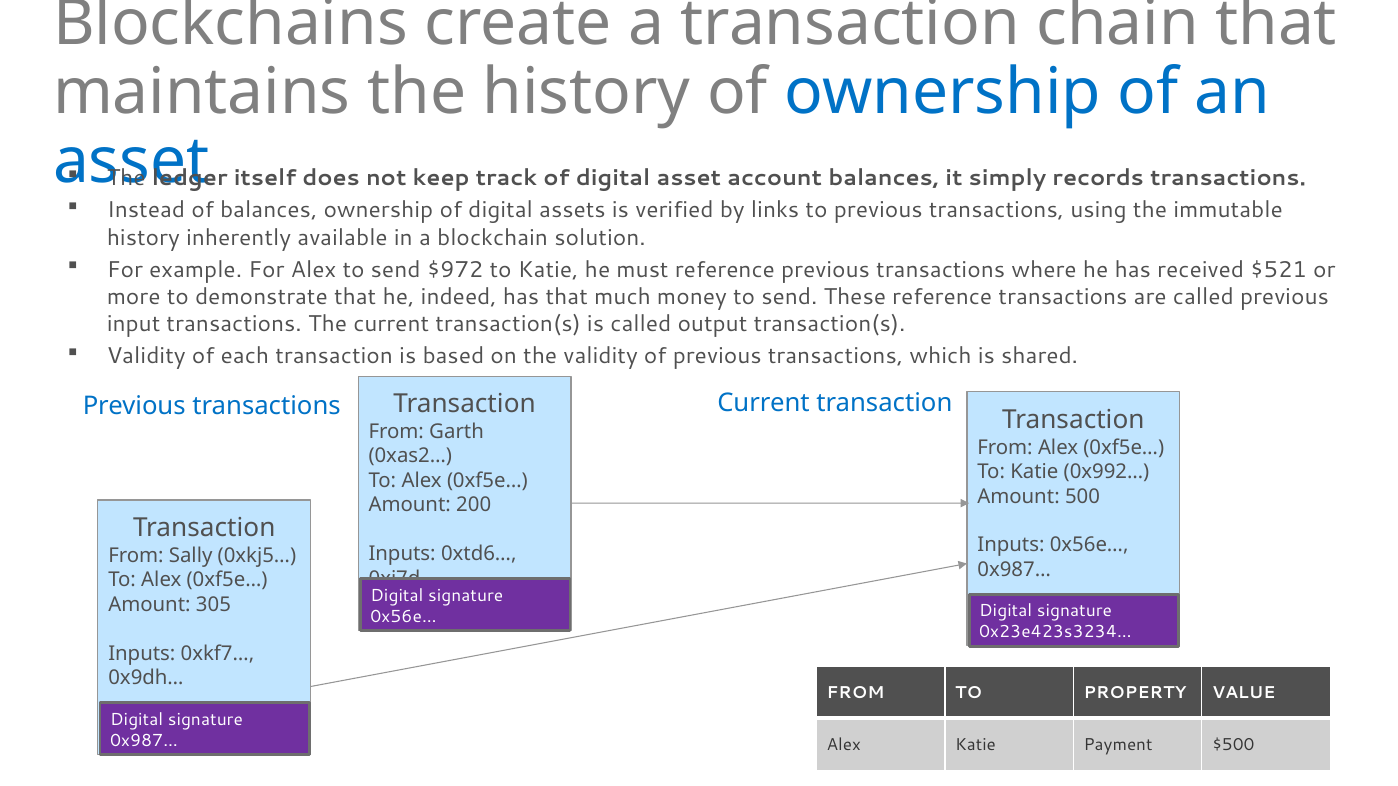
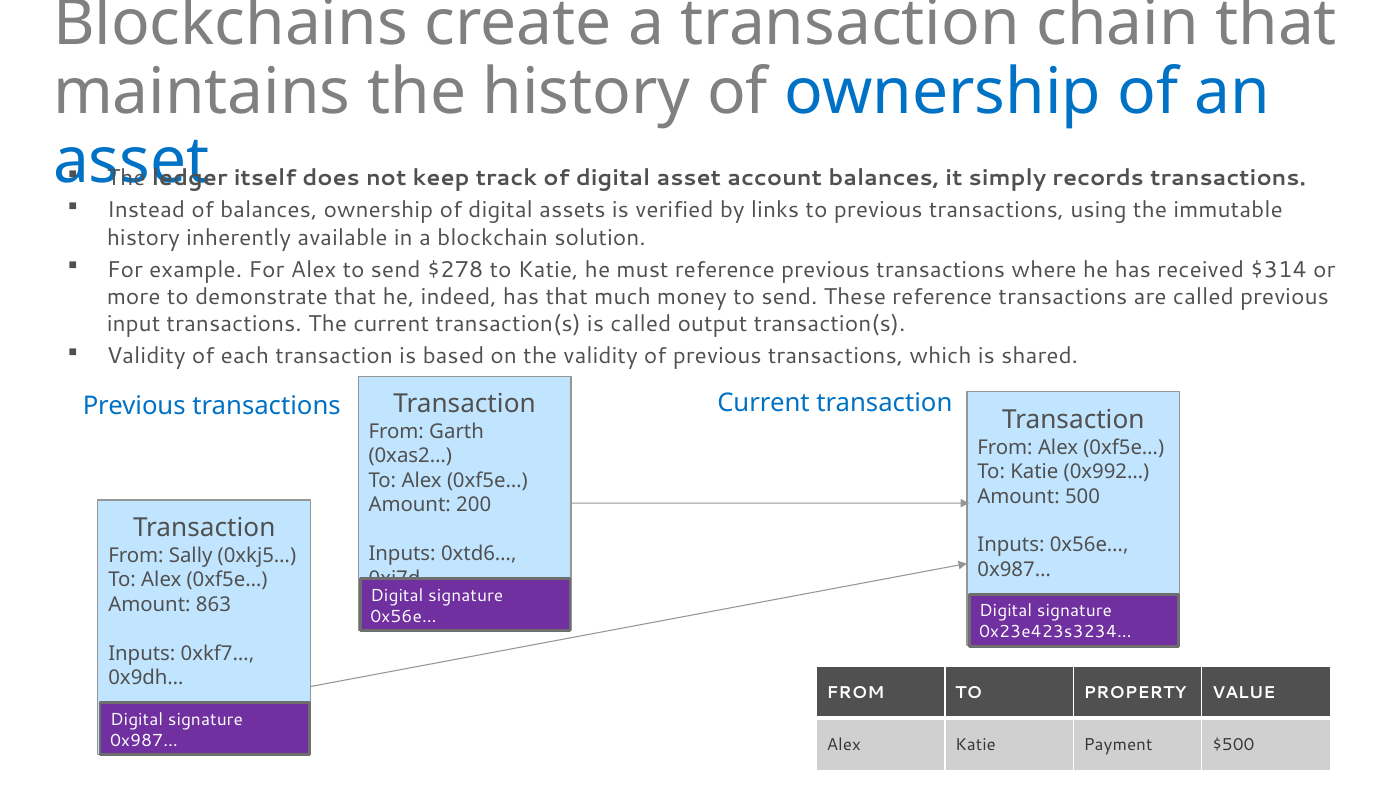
$972: $972 -> $278
$521: $521 -> $314
305: 305 -> 863
